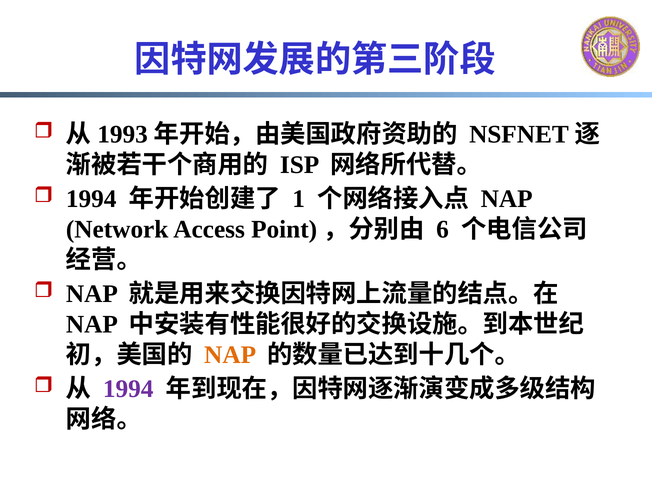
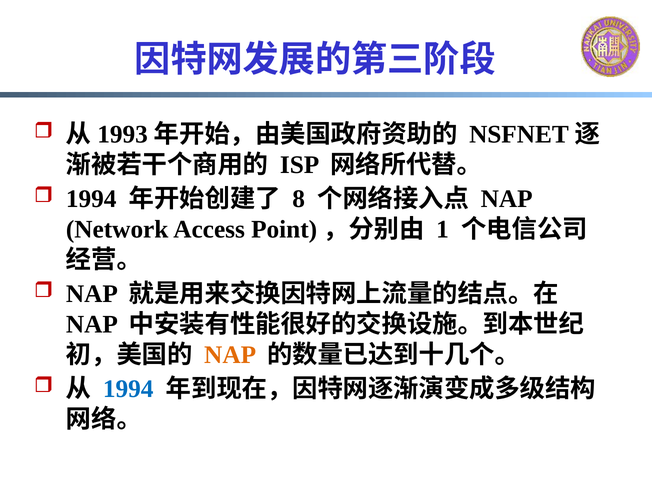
1: 1 -> 8
6: 6 -> 1
1994 at (128, 389) colour: purple -> blue
